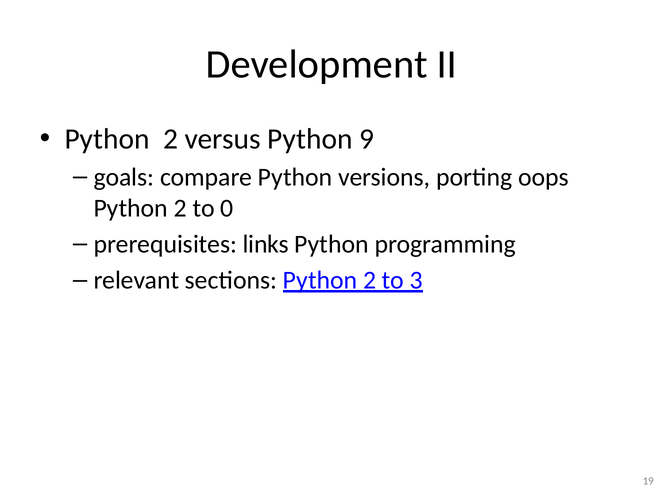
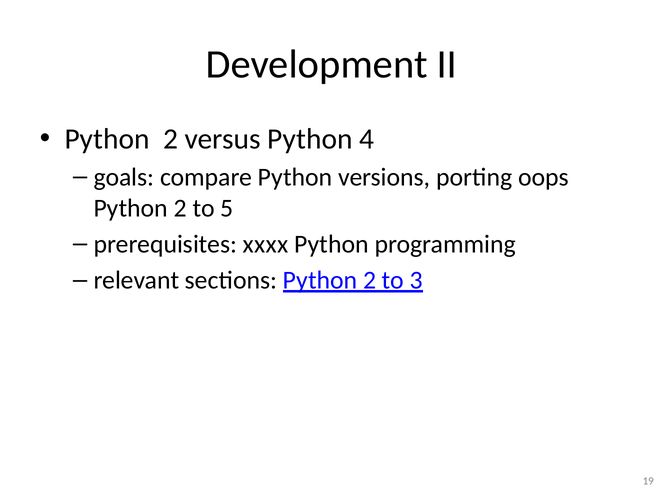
9: 9 -> 4
0: 0 -> 5
links: links -> xxxx
